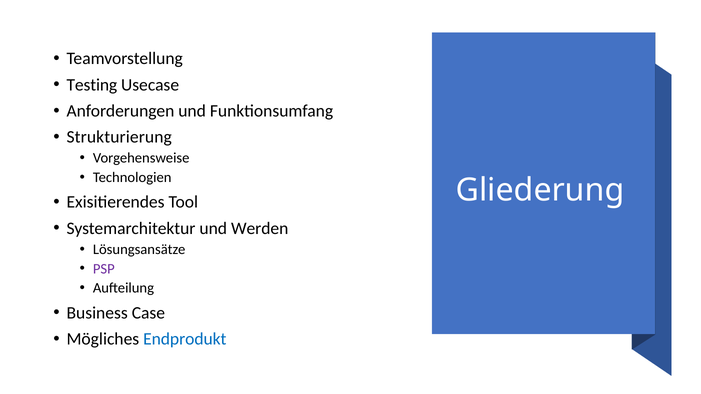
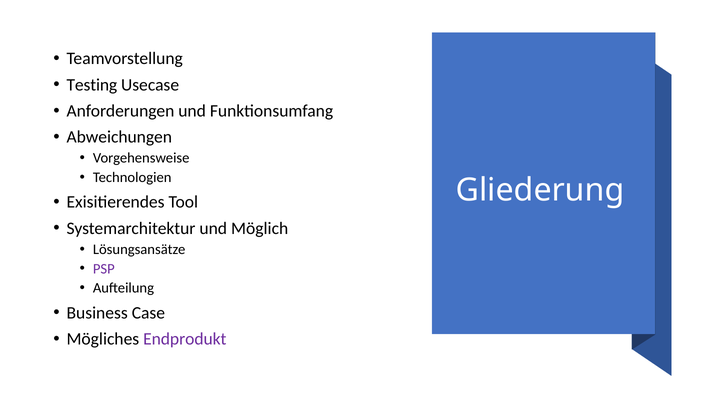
Strukturierung: Strukturierung -> Abweichungen
Werden: Werden -> Möglich
Endprodukt colour: blue -> purple
